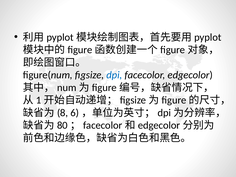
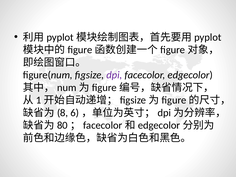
dpi colour: blue -> purple
